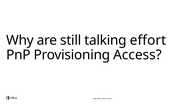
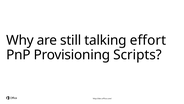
Access: Access -> Scripts
